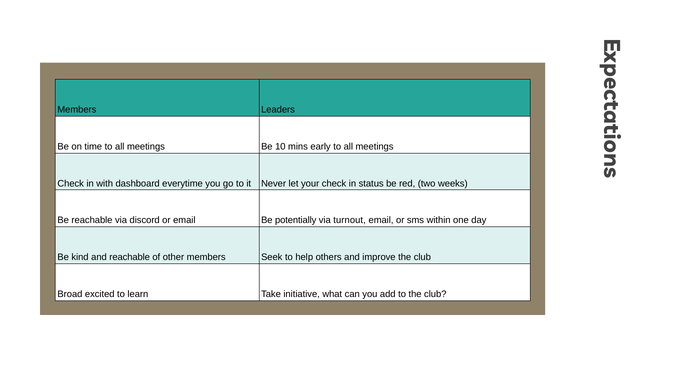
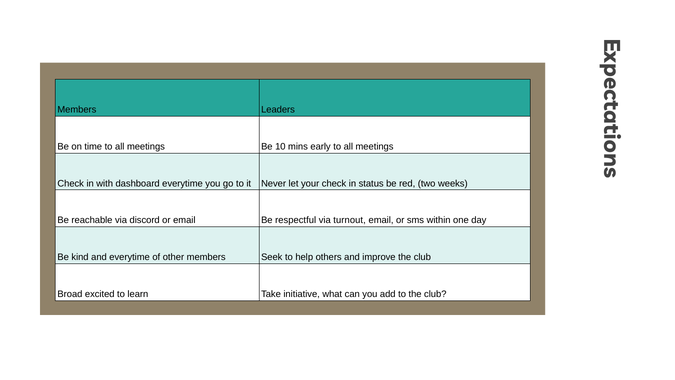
potentially: potentially -> respectful
and reachable: reachable -> everytime
